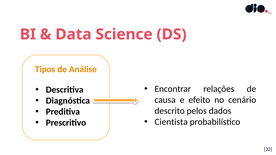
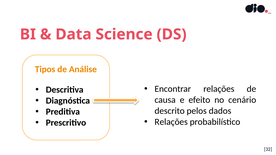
Cientista at (171, 122): Cientista -> Relações
